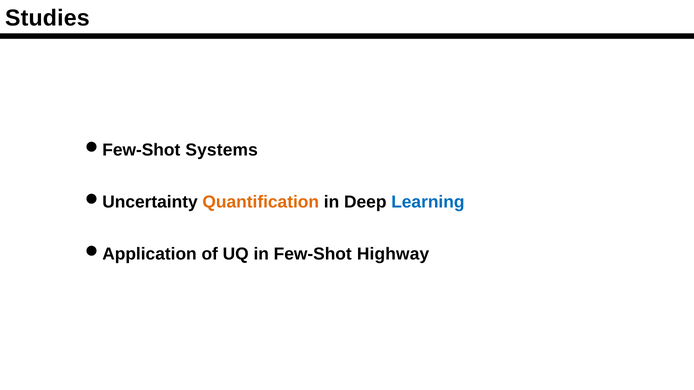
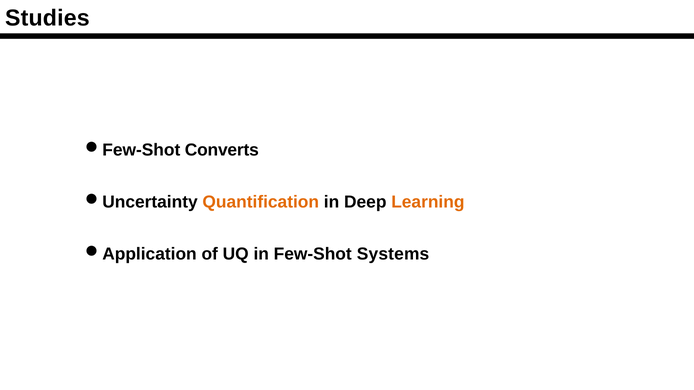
Systems: Systems -> Converts
Learning colour: blue -> orange
Highway: Highway -> Systems
